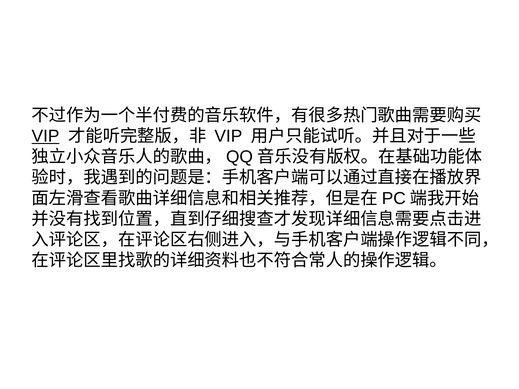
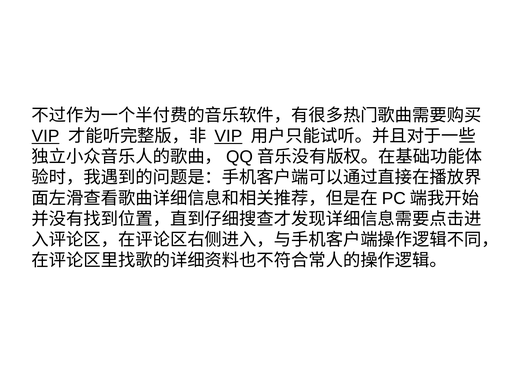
VIP at (228, 136) underline: none -> present
